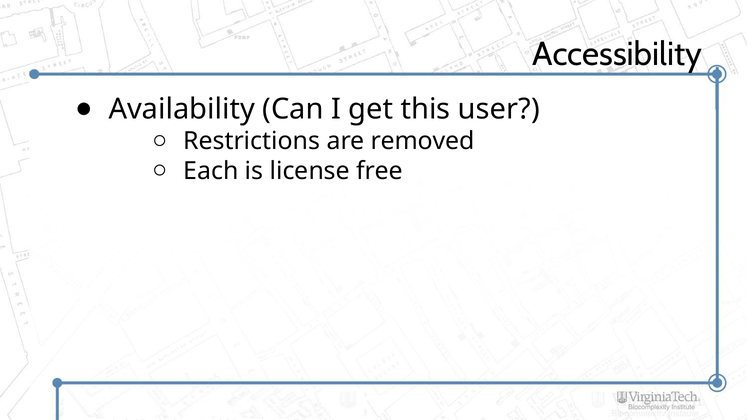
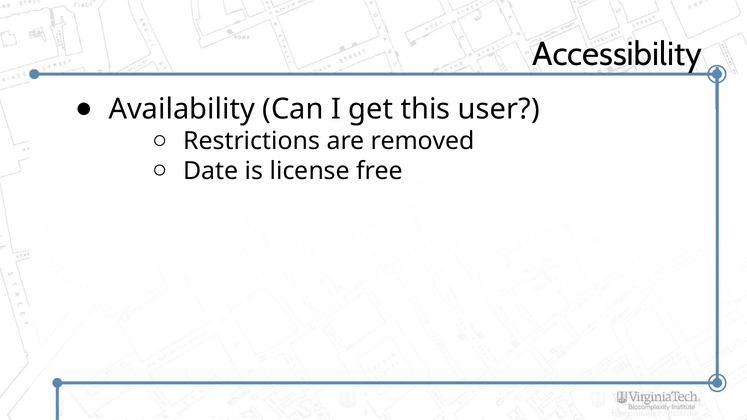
Each: Each -> Date
